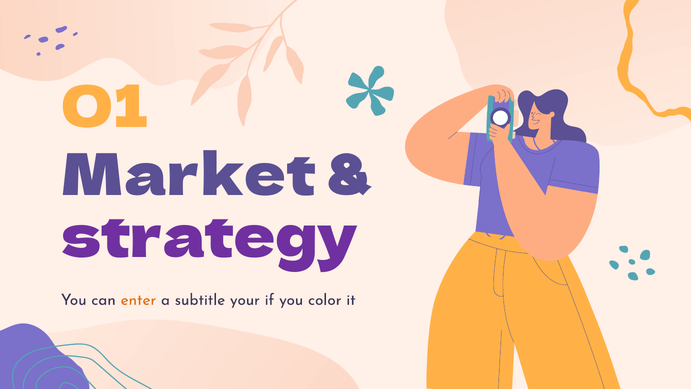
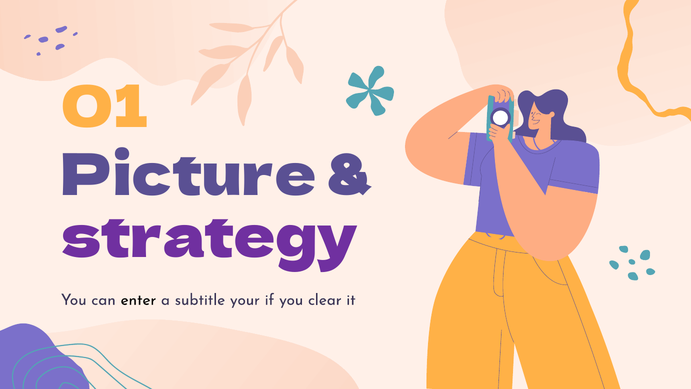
Market: Market -> Picture
enter colour: orange -> black
color: color -> clear
